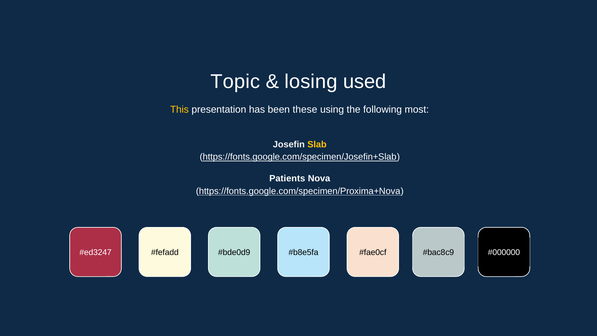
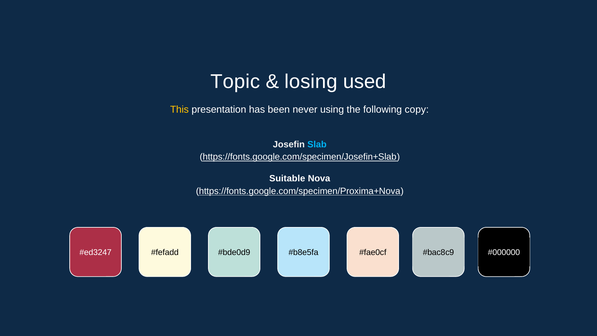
these: these -> never
most: most -> copy
Slab colour: yellow -> light blue
Patients: Patients -> Suitable
